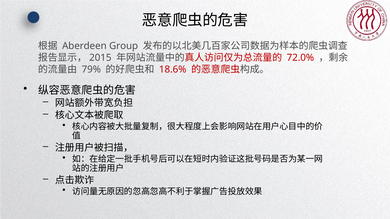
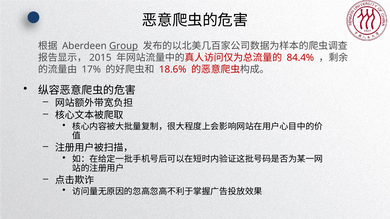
Group underline: none -> present
72.0%: 72.0% -> 84.4%
79%: 79% -> 17%
